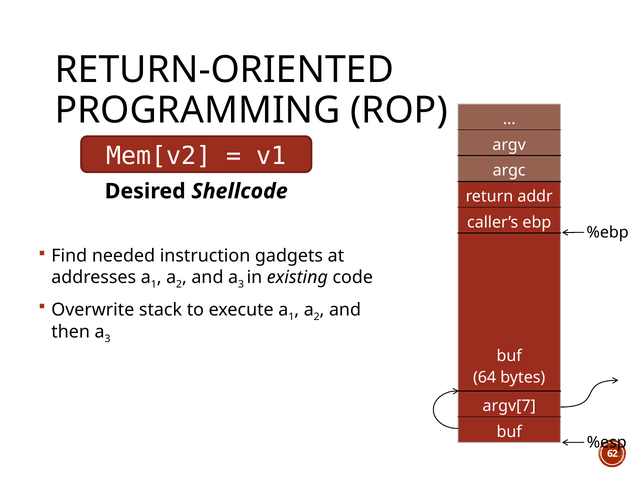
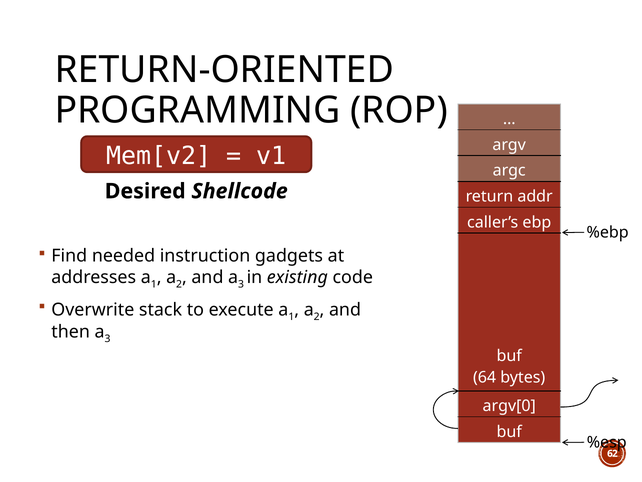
argv[7: argv[7 -> argv[0
